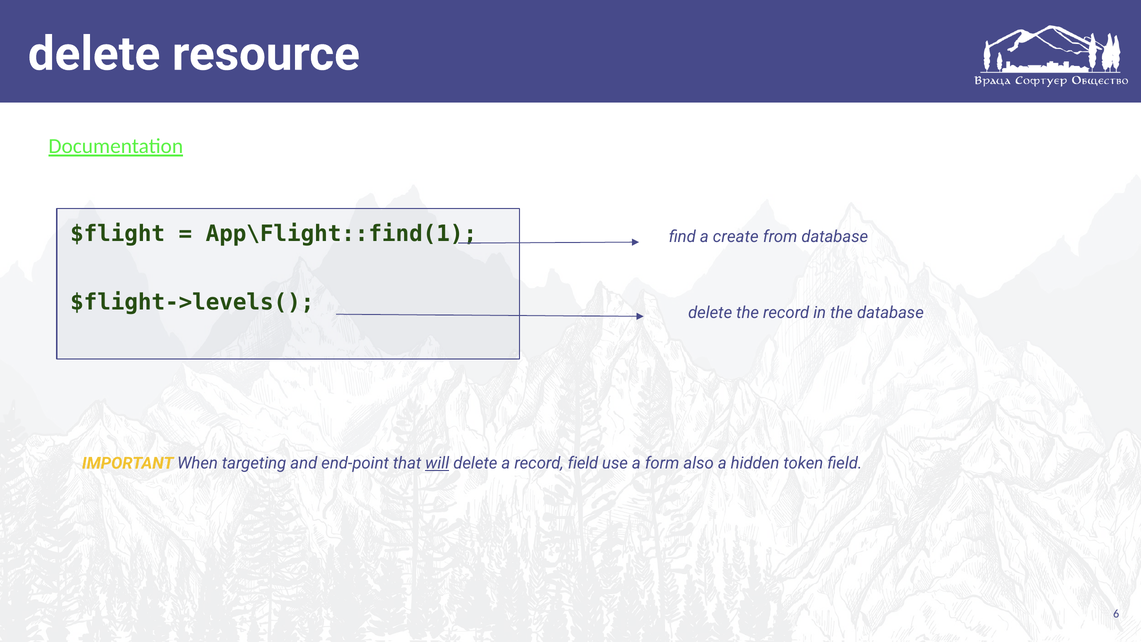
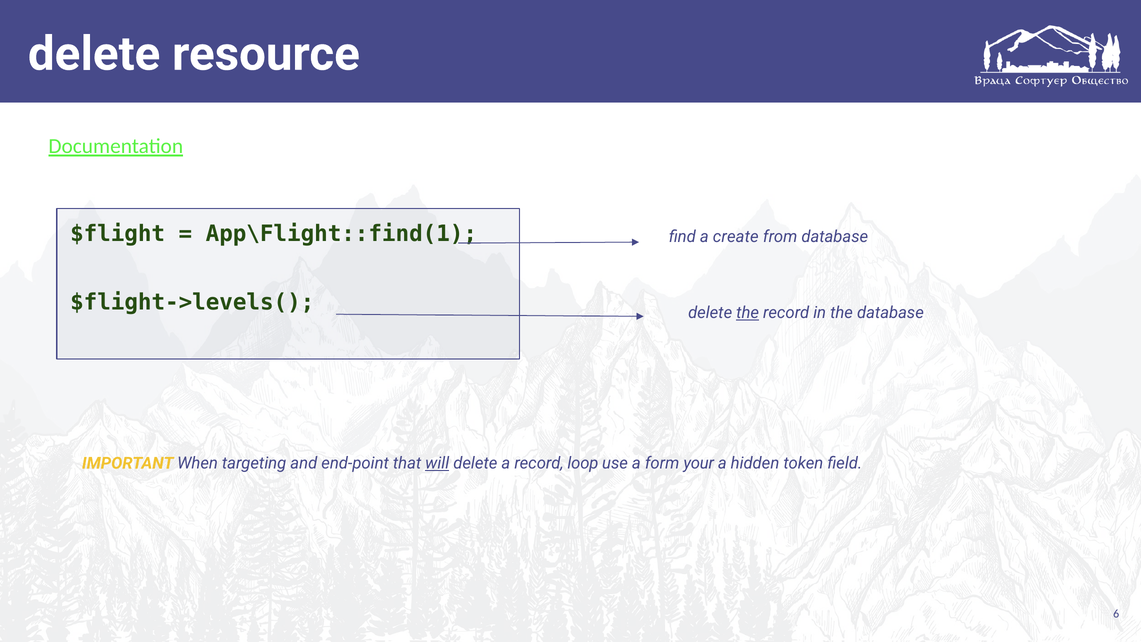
the at (748, 313) underline: none -> present
record field: field -> loop
also: also -> your
